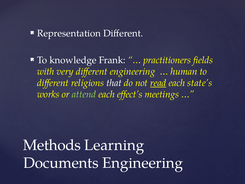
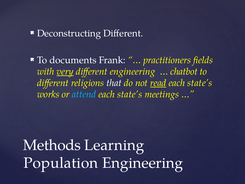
Representation: Representation -> Deconstructing
knowledge: knowledge -> documents
very underline: none -> present
human: human -> chatbot
attend colour: light green -> light blue
effect’s at (130, 94): effect’s -> state’s
Documents: Documents -> Population
